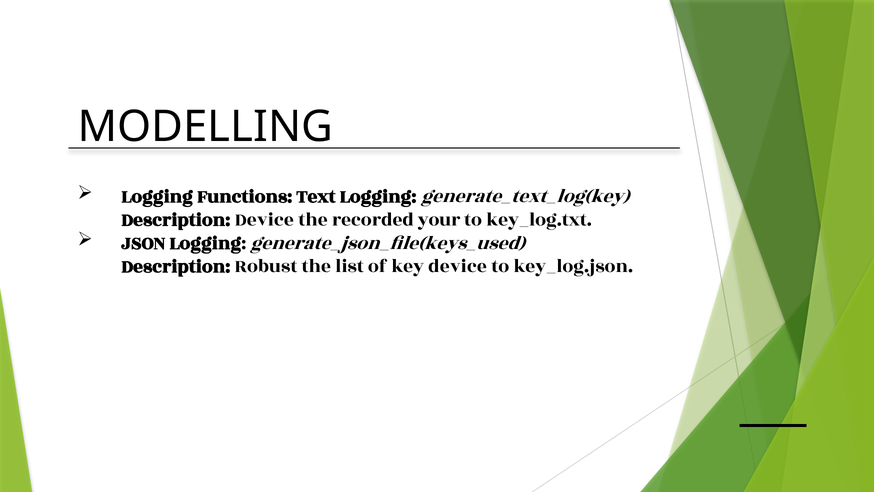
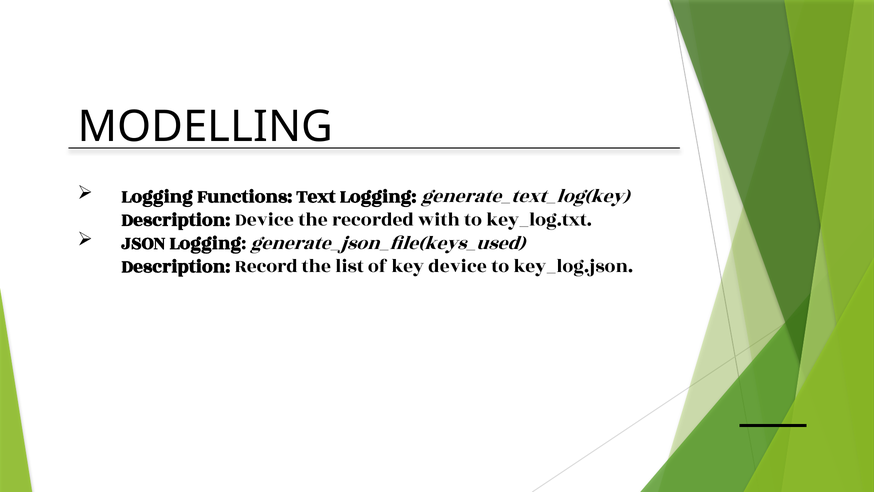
your: your -> with
Robust: Robust -> Record
